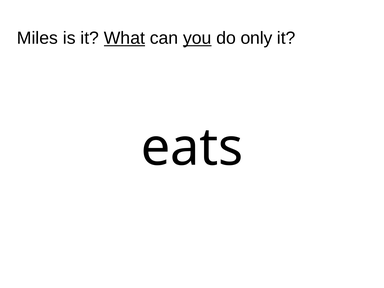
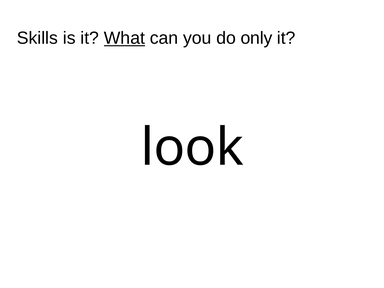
Miles: Miles -> Skills
you underline: present -> none
eats: eats -> look
